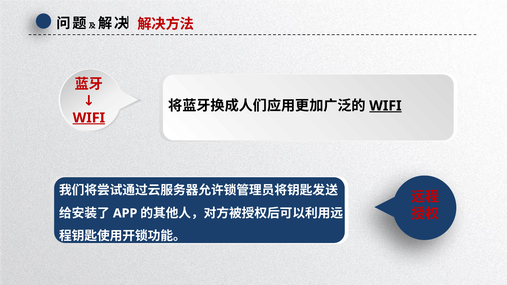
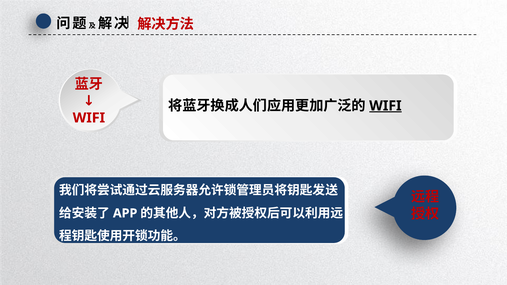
WIFI at (89, 118) underline: present -> none
